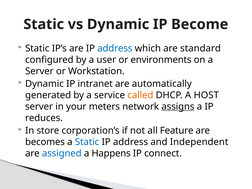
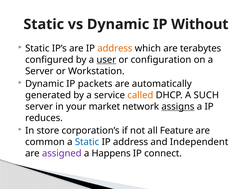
Become: Become -> Without
address at (115, 48) colour: blue -> orange
standard: standard -> terabytes
user underline: none -> present
environments: environments -> configuration
intranet: intranet -> packets
HOST: HOST -> SUCH
meters: meters -> market
becomes: becomes -> common
assigned colour: blue -> purple
